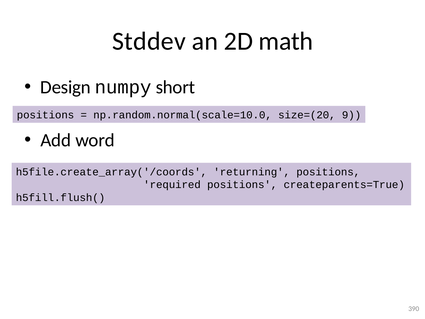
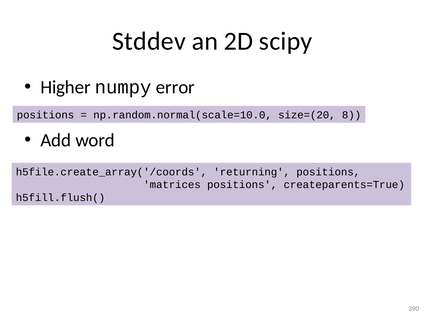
math: math -> scipy
Design: Design -> Higher
short: short -> error
9: 9 -> 8
required: required -> matrices
